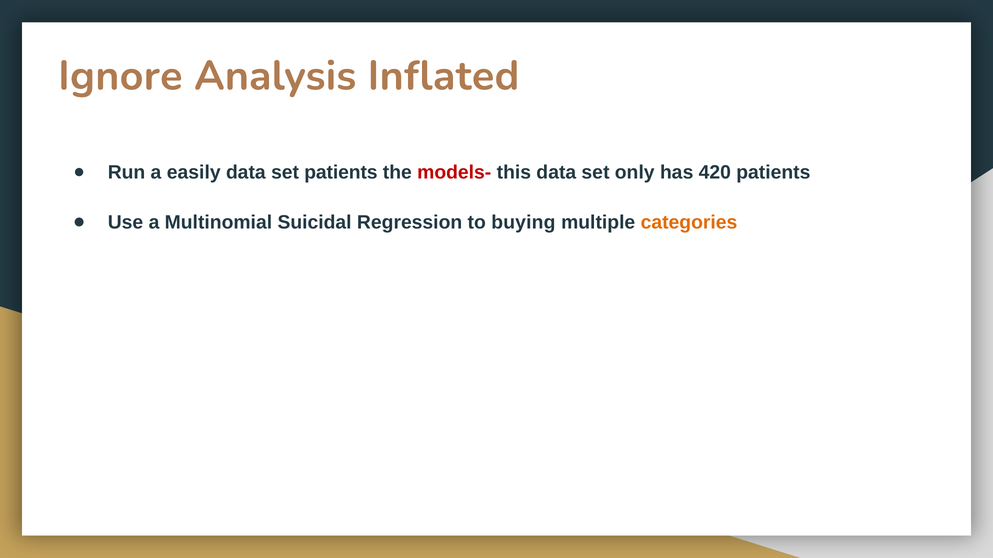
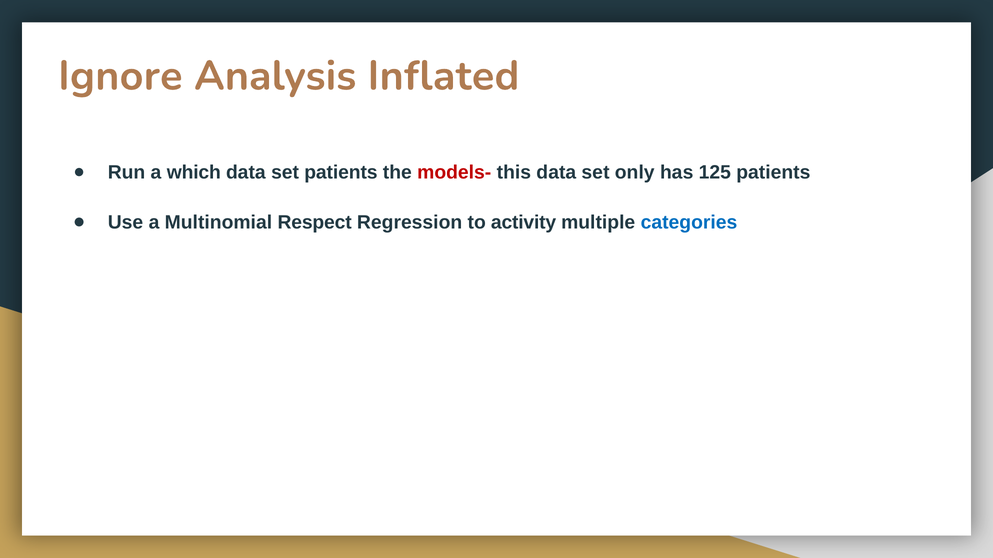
easily: easily -> which
420: 420 -> 125
Suicidal: Suicidal -> Respect
buying: buying -> activity
categories colour: orange -> blue
